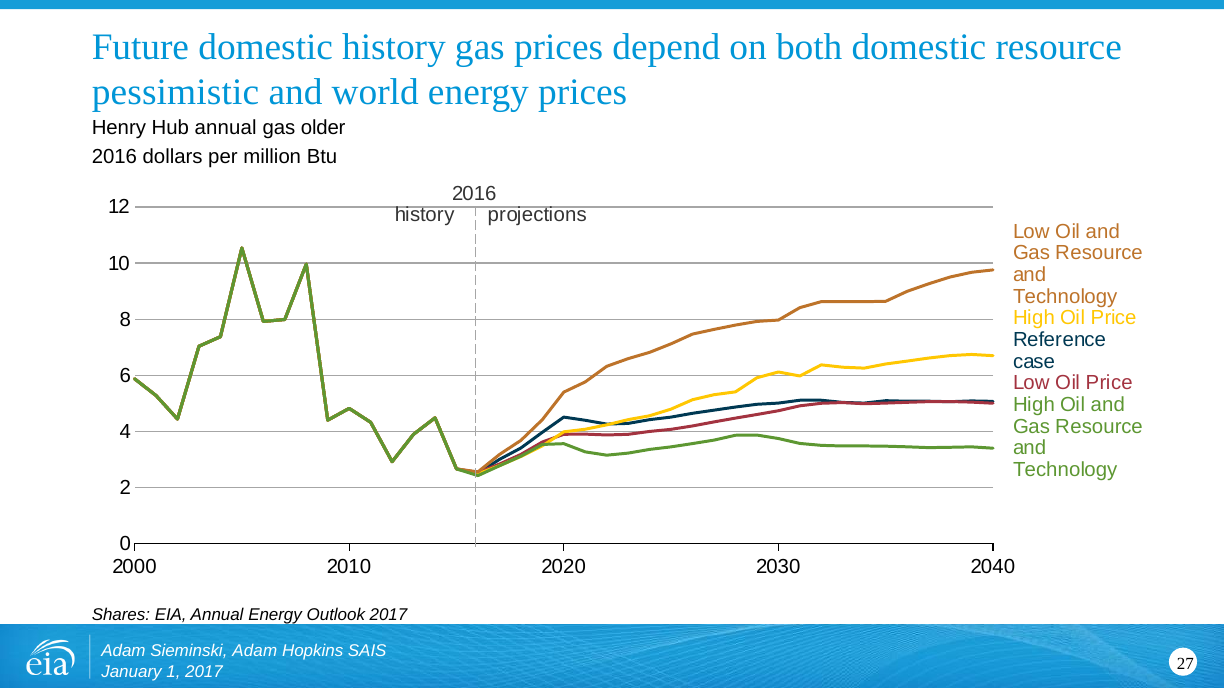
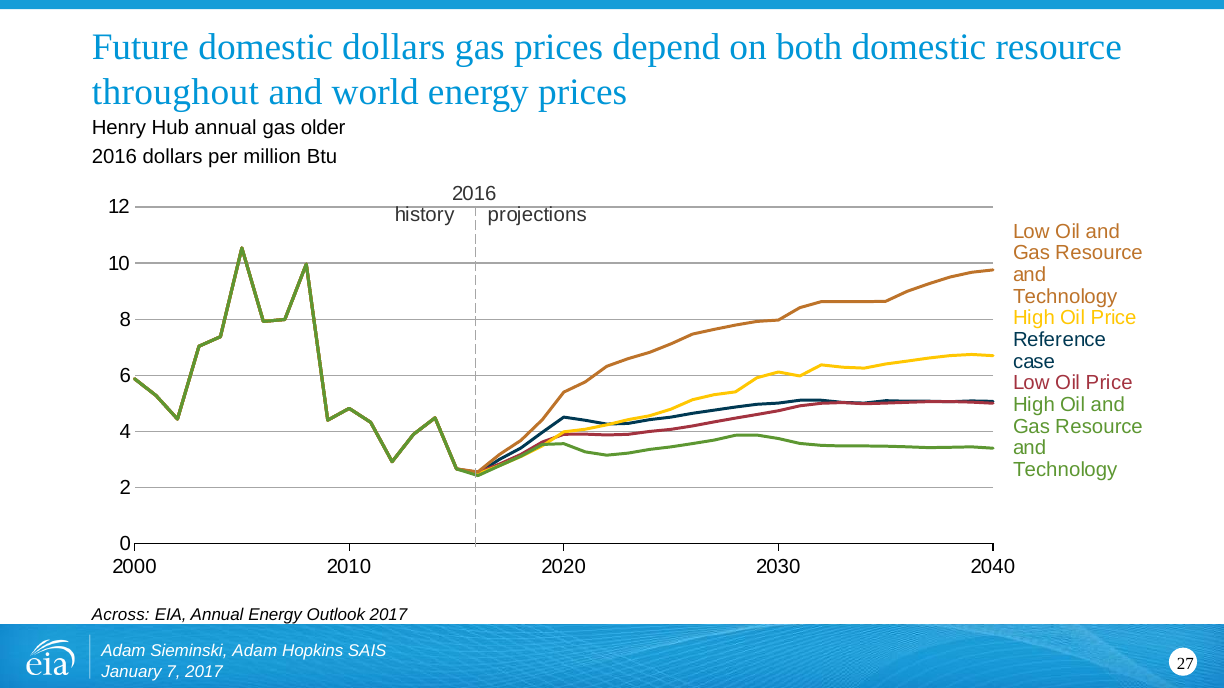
domestic history: history -> dollars
pessimistic: pessimistic -> throughout
Shares: Shares -> Across
1: 1 -> 7
